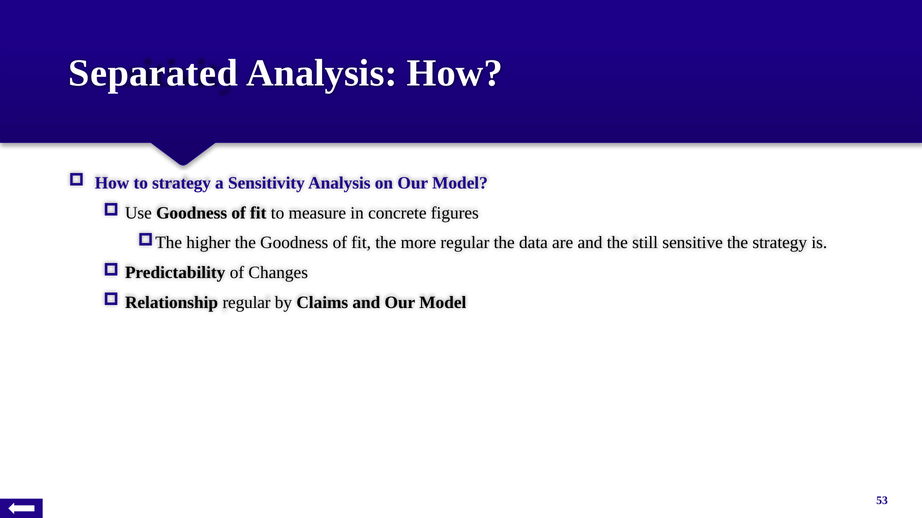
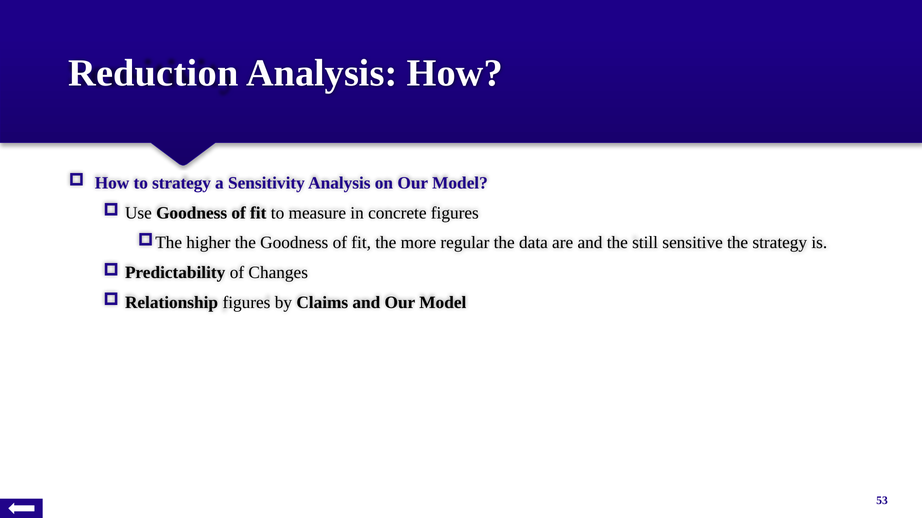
Separated: Separated -> Reduction
Relationship regular: regular -> figures
